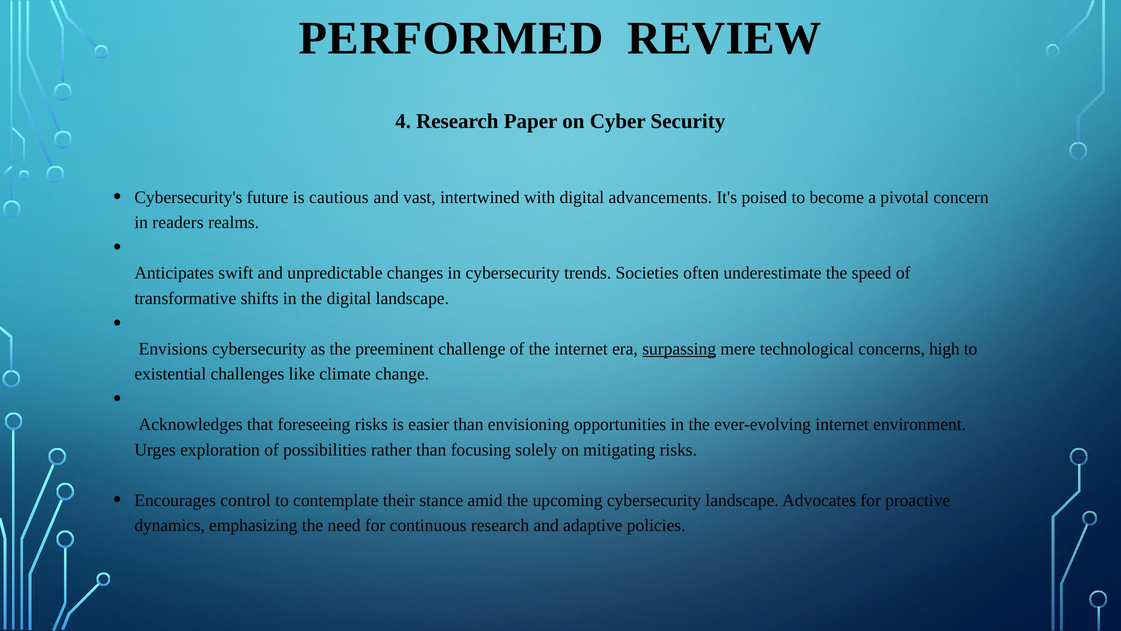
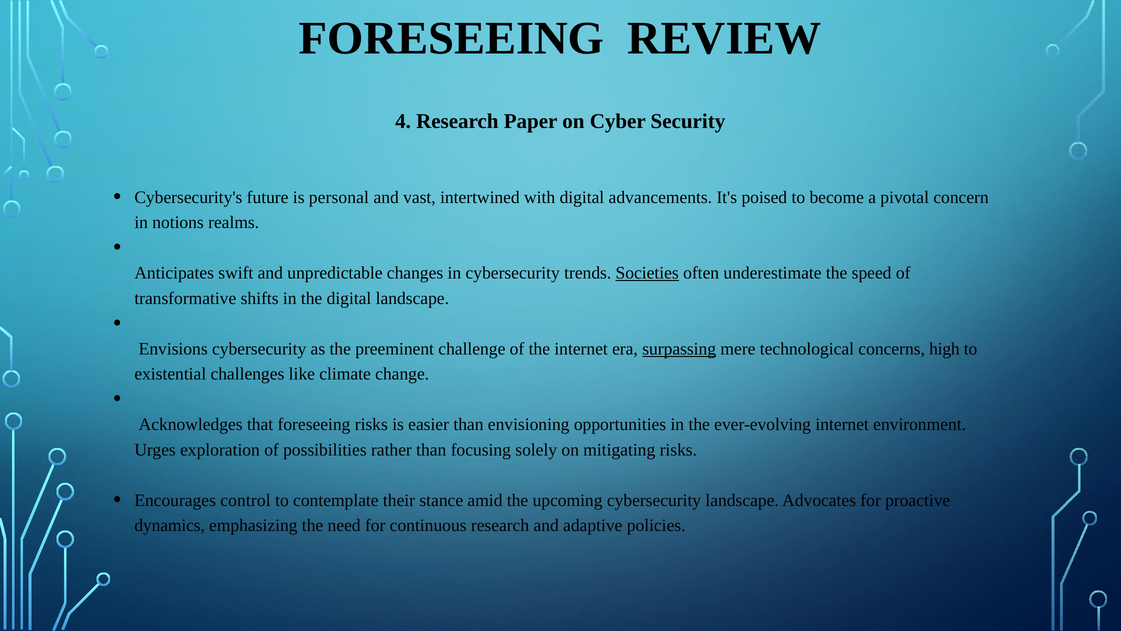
PERFORMED at (451, 38): PERFORMED -> FORESEEING
cautious: cautious -> personal
readers: readers -> notions
Societies underline: none -> present
